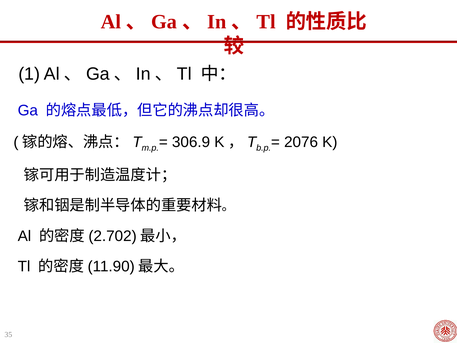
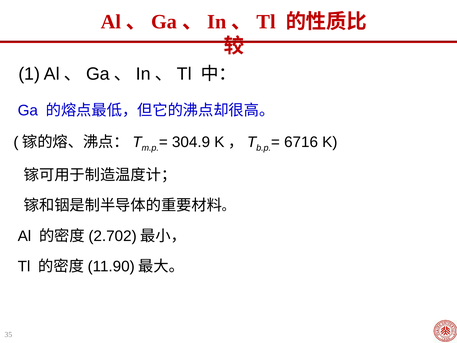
306.9: 306.9 -> 304.9
2076: 2076 -> 6716
